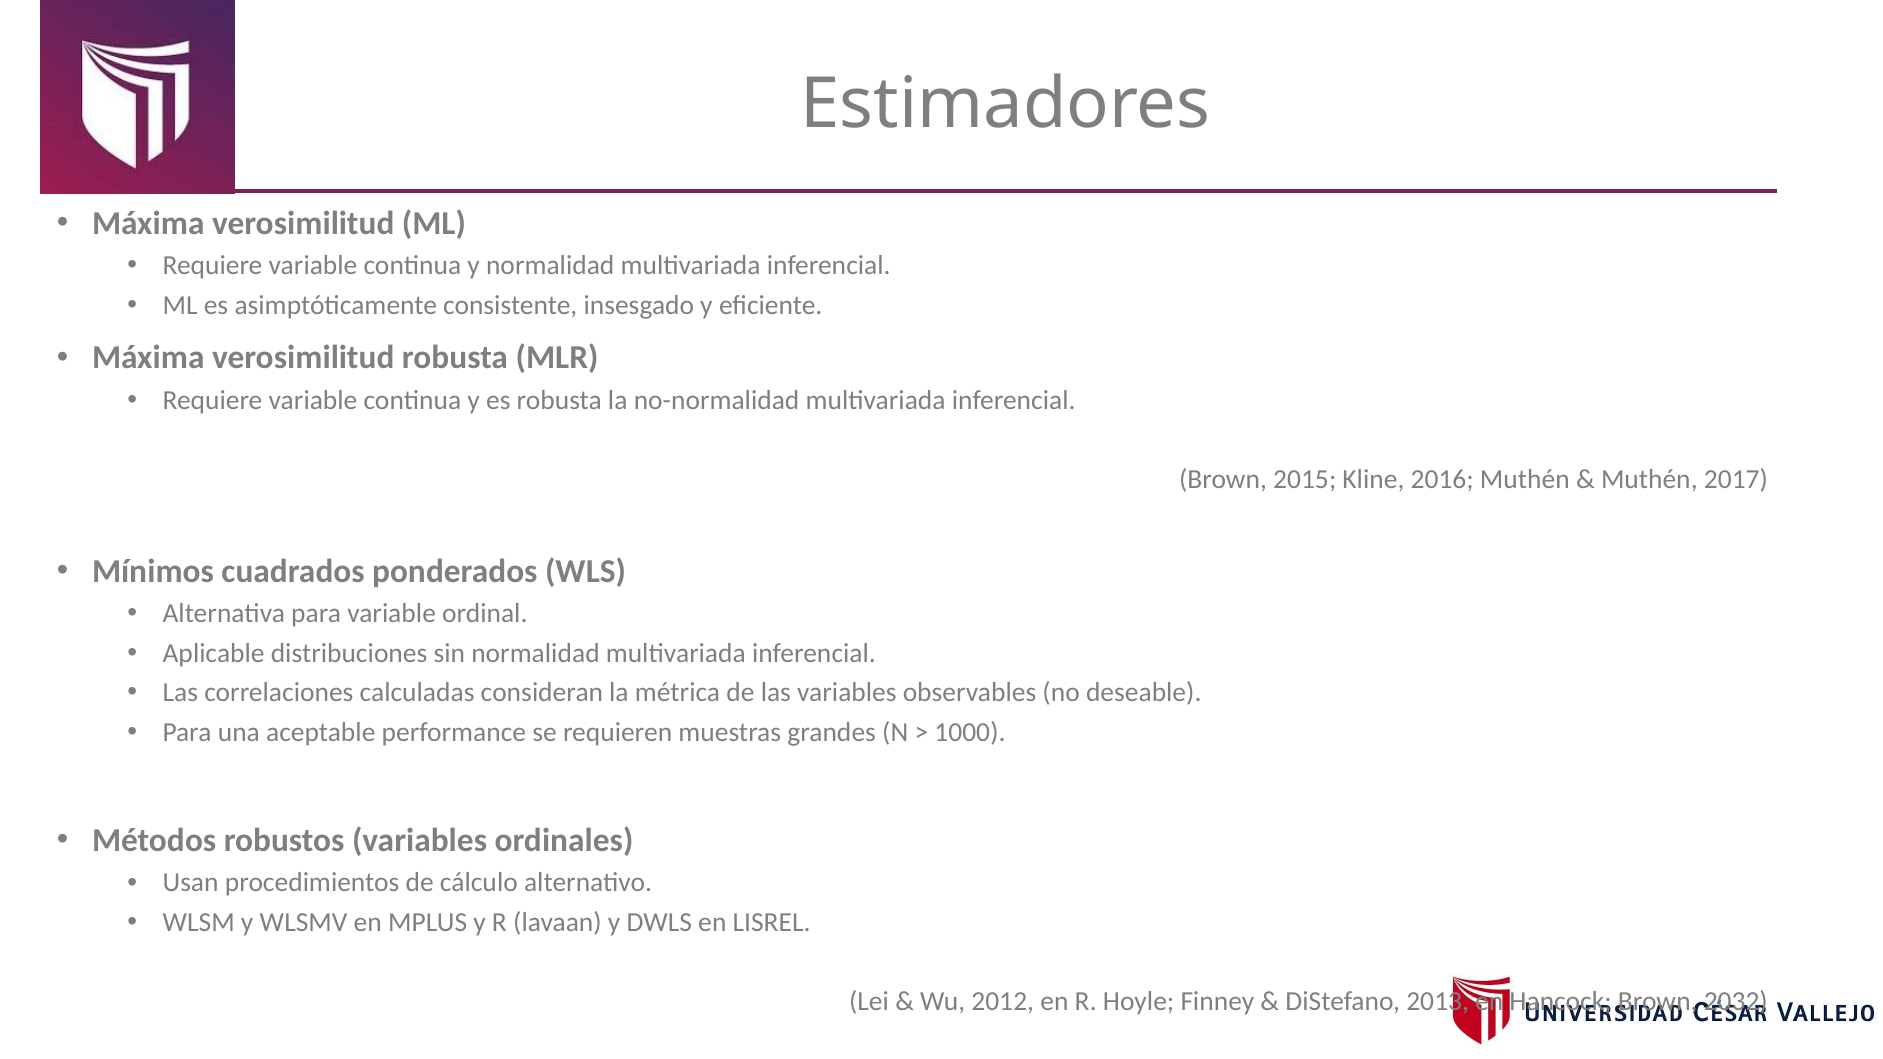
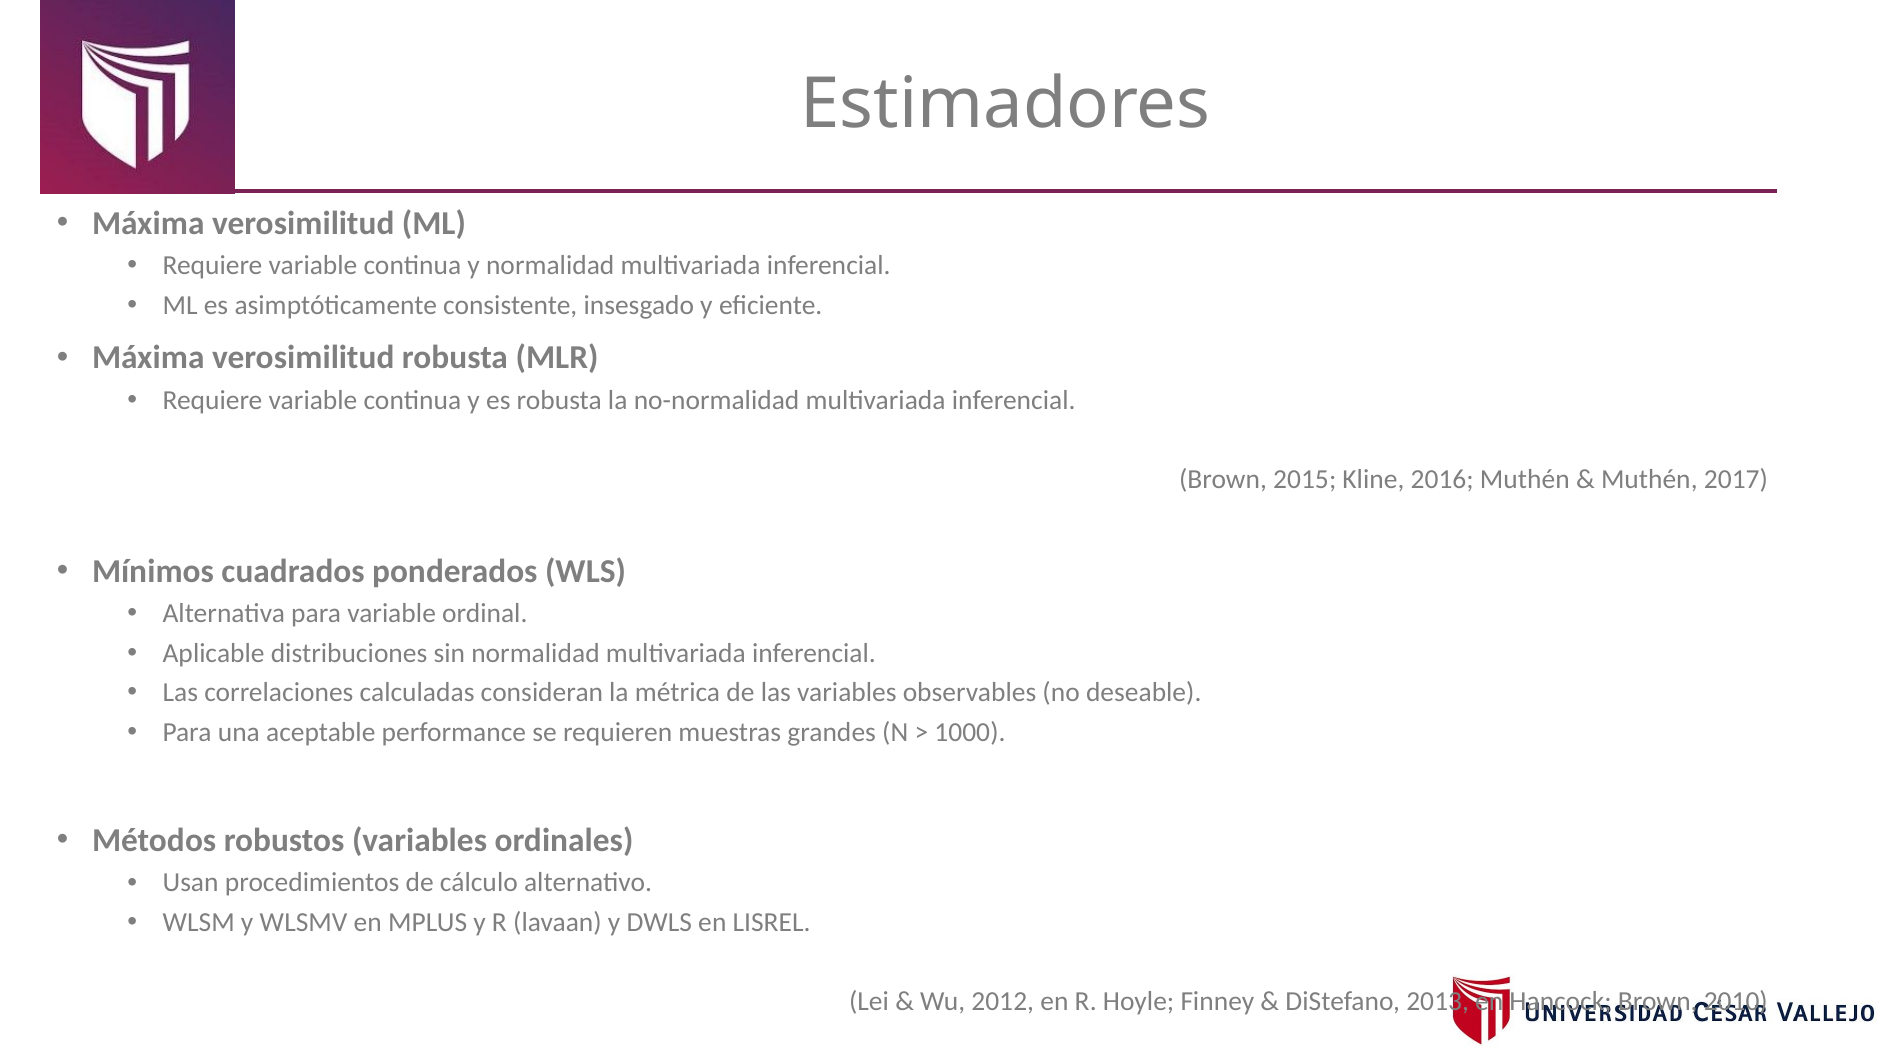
2032: 2032 -> 2010
